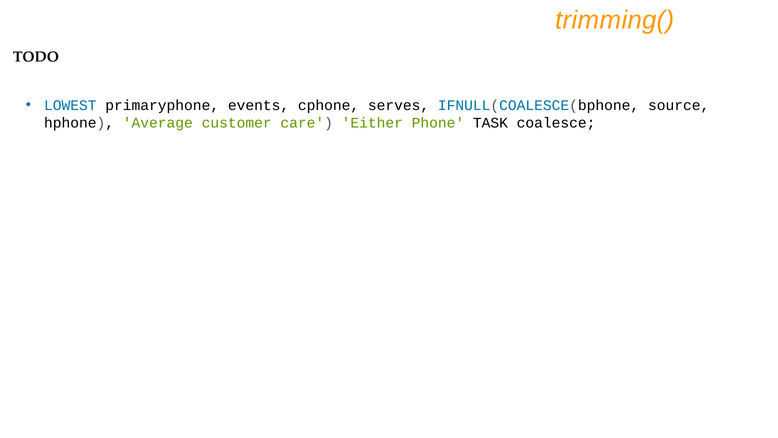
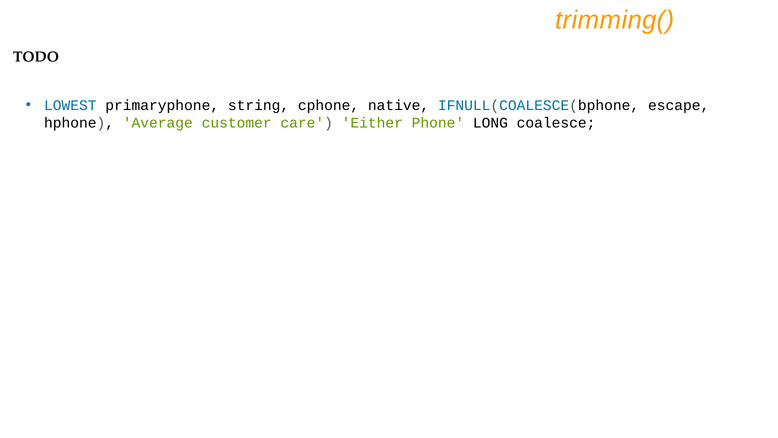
events: events -> string
serves: serves -> native
source: source -> escape
TASK: TASK -> LONG
